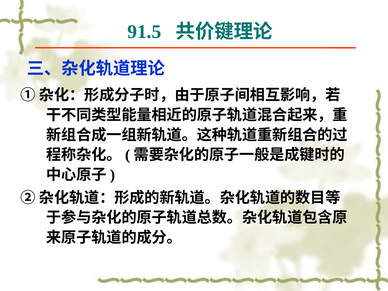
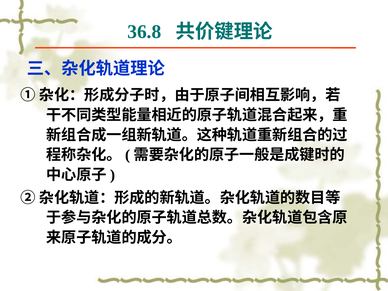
91.5: 91.5 -> 36.8
